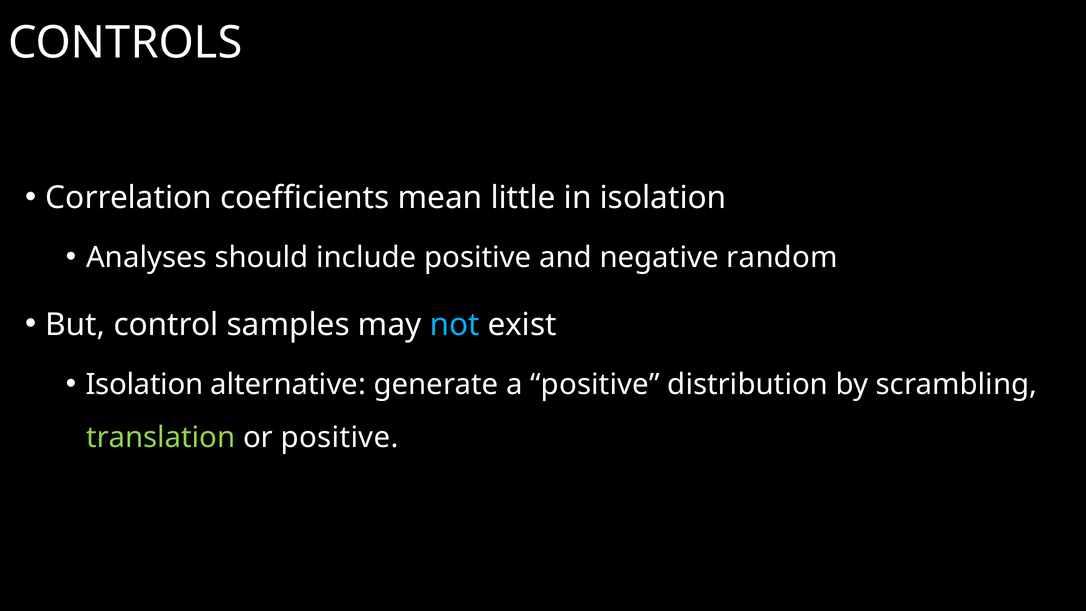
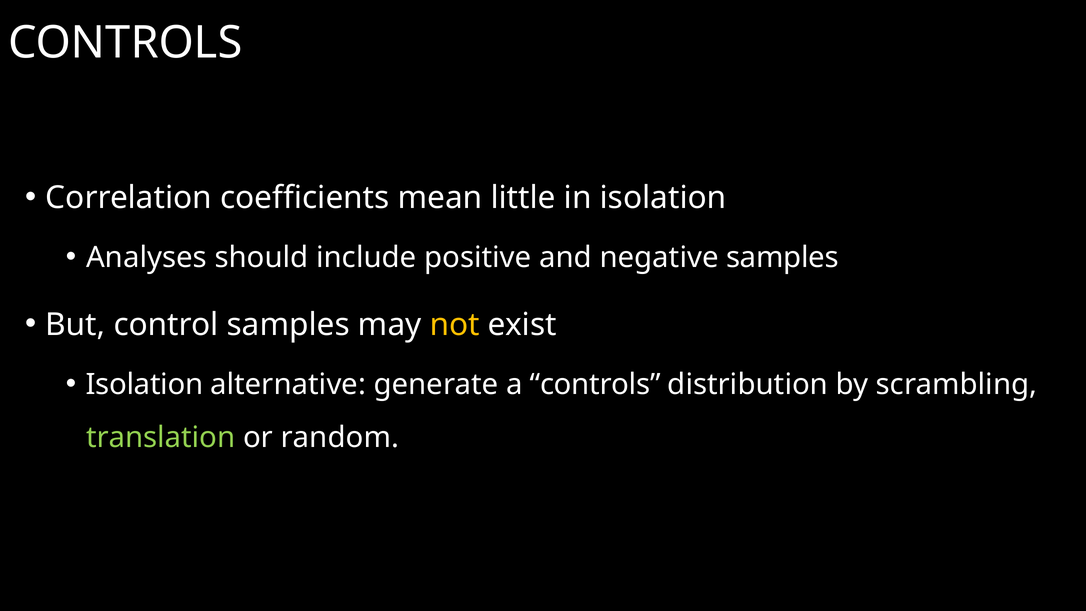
negative random: random -> samples
not colour: light blue -> yellow
a positive: positive -> controls
or positive: positive -> random
